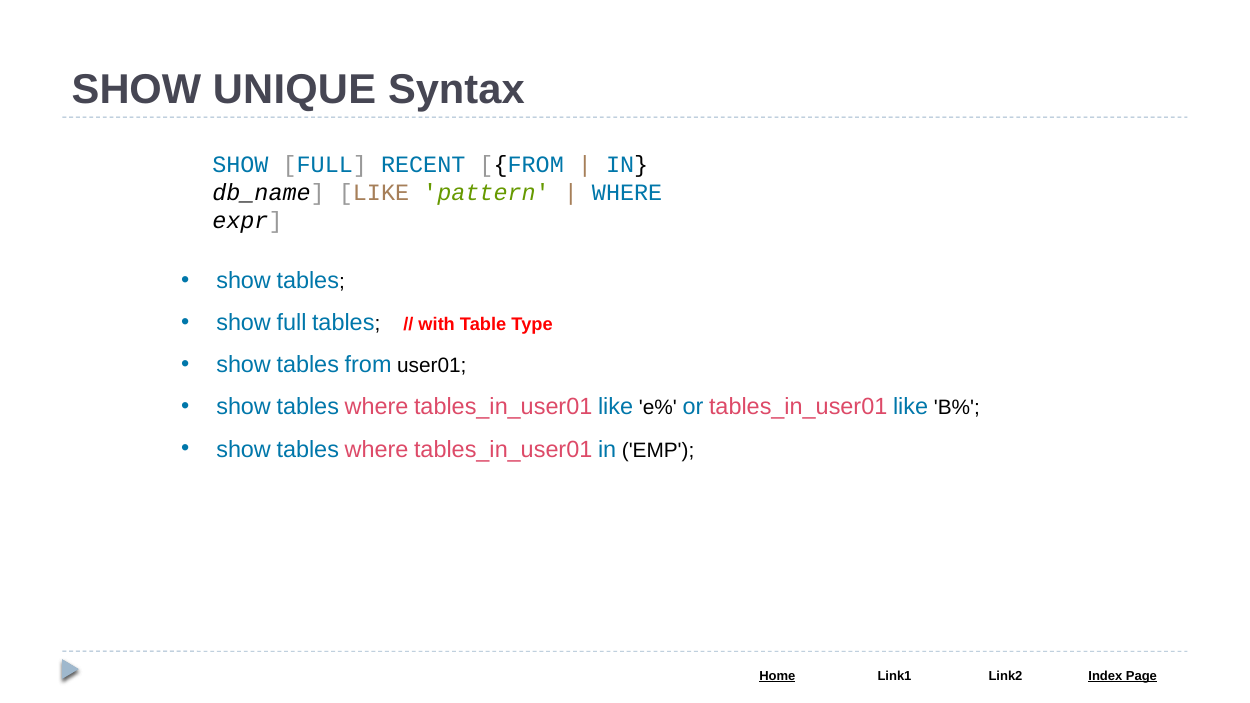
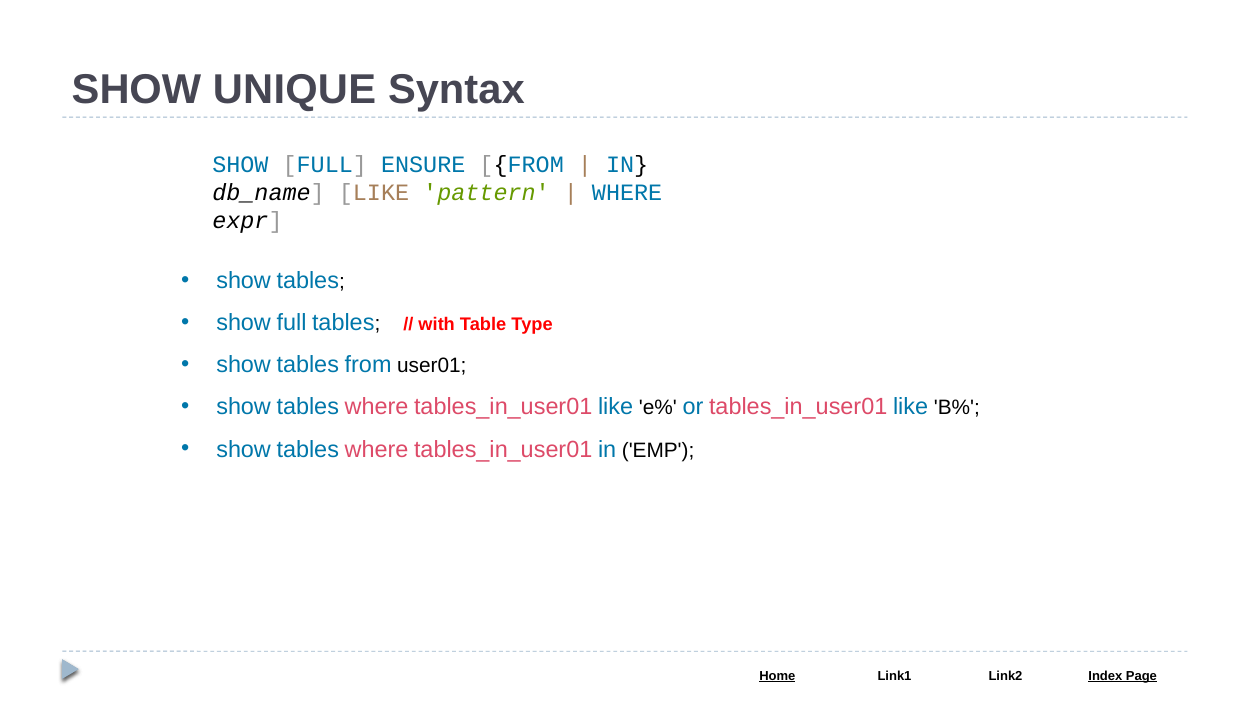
RECENT: RECENT -> ENSURE
